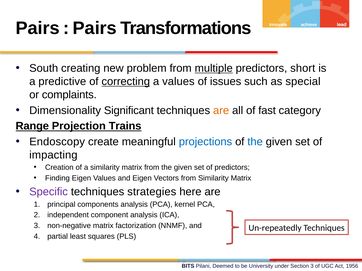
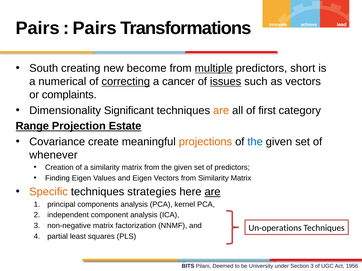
problem: problem -> become
predictive: predictive -> numerical
a values: values -> cancer
issues underline: none -> present
as special: special -> vectors
fast: fast -> first
Trains: Trains -> Estate
Endoscopy: Endoscopy -> Covariance
projections colour: blue -> orange
impacting: impacting -> whenever
Specific colour: purple -> orange
are at (213, 192) underline: none -> present
Un-repeatedly: Un-repeatedly -> Un-operations
